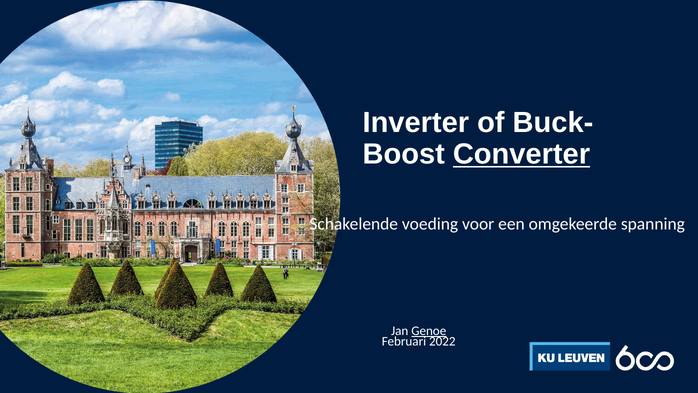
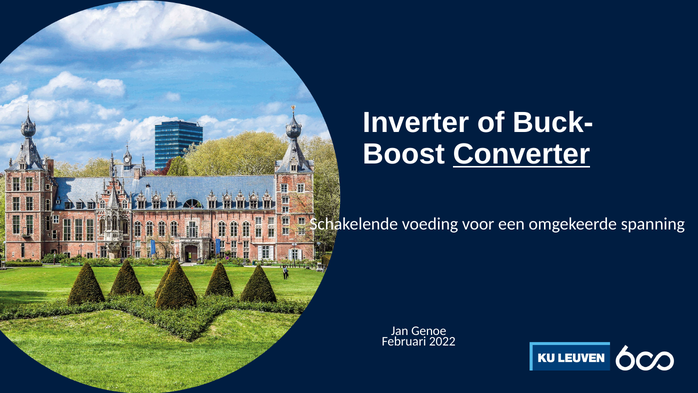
Genoe underline: present -> none
